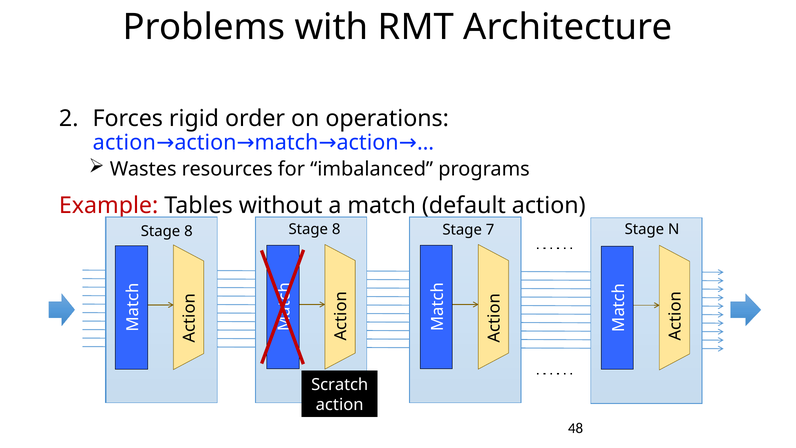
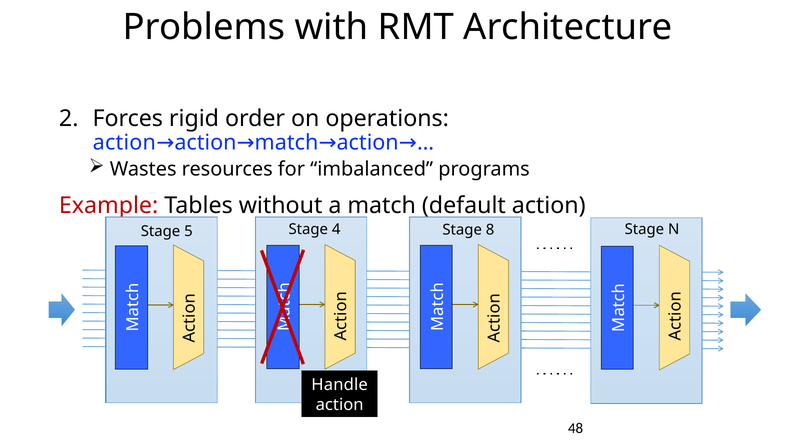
8 at (188, 231): 8 -> 5
8 at (336, 229): 8 -> 4
7: 7 -> 8
Scratch: Scratch -> Handle
